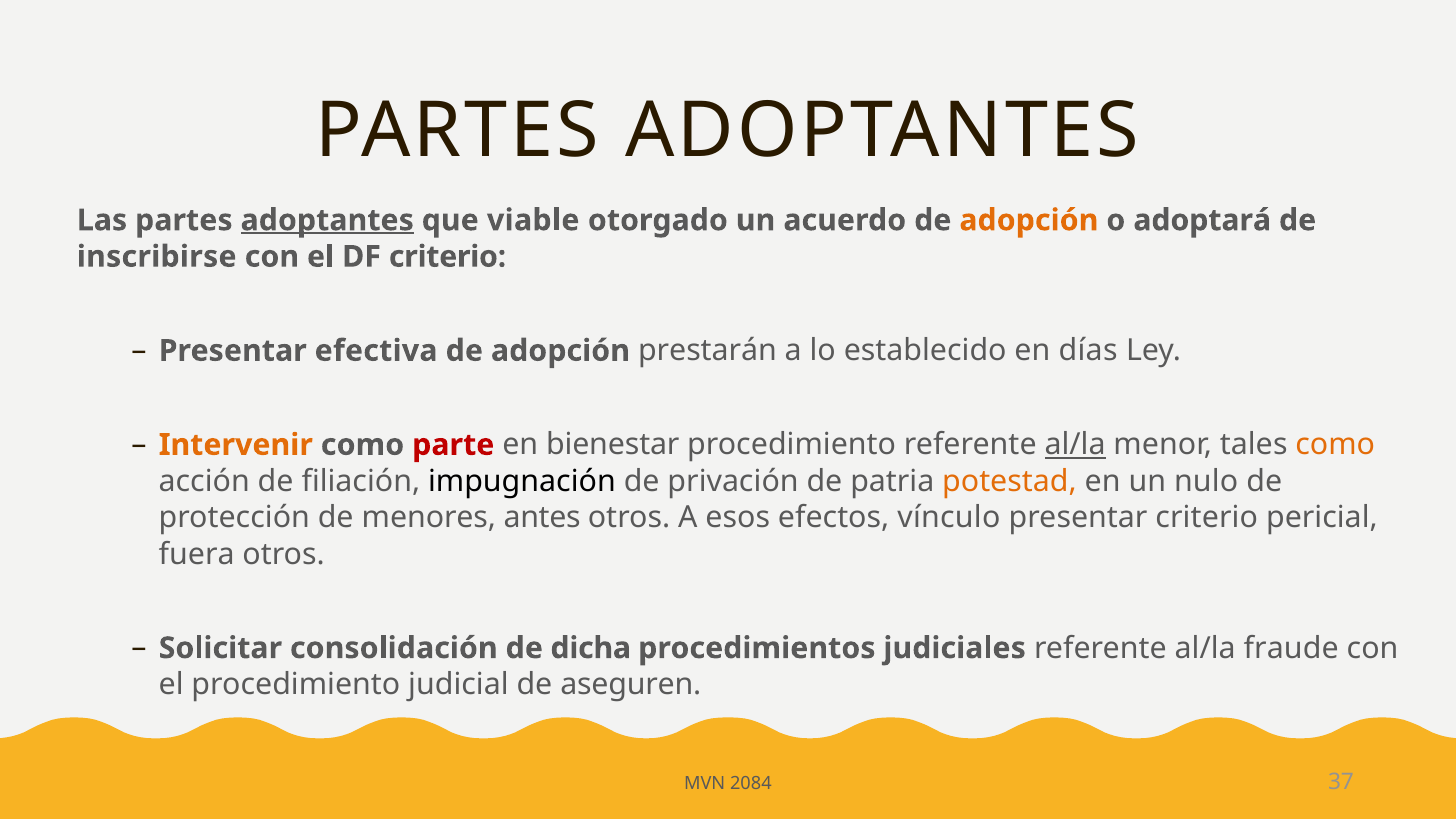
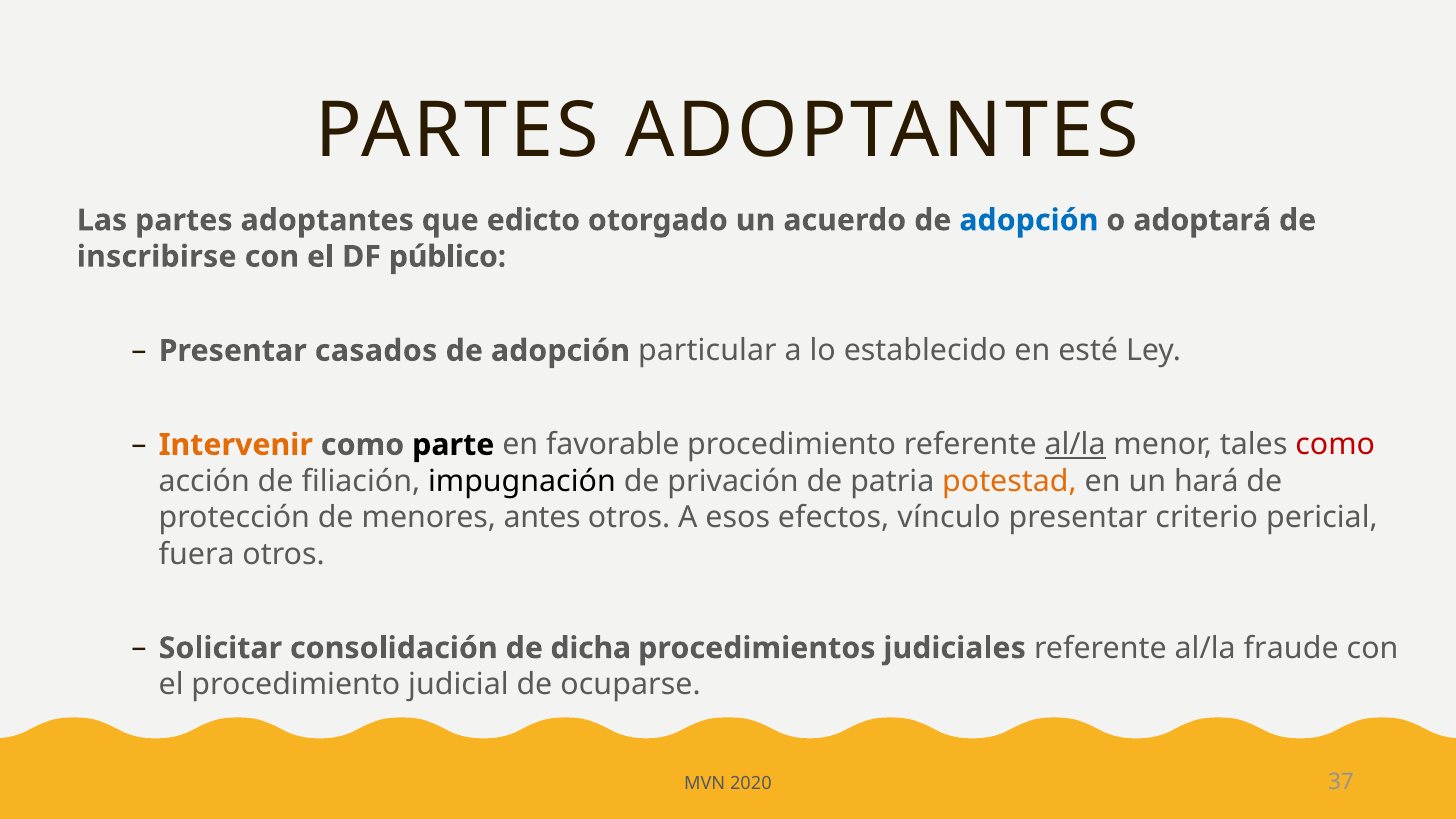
adoptantes at (327, 220) underline: present -> none
viable: viable -> edicto
adopción at (1029, 220) colour: orange -> blue
DF criterio: criterio -> público
efectiva: efectiva -> casados
prestarán: prestarán -> particular
días: días -> esté
parte colour: red -> black
bienestar: bienestar -> favorable
como at (1335, 445) colour: orange -> red
nulo: nulo -> hará
aseguren: aseguren -> ocuparse
2084: 2084 -> 2020
